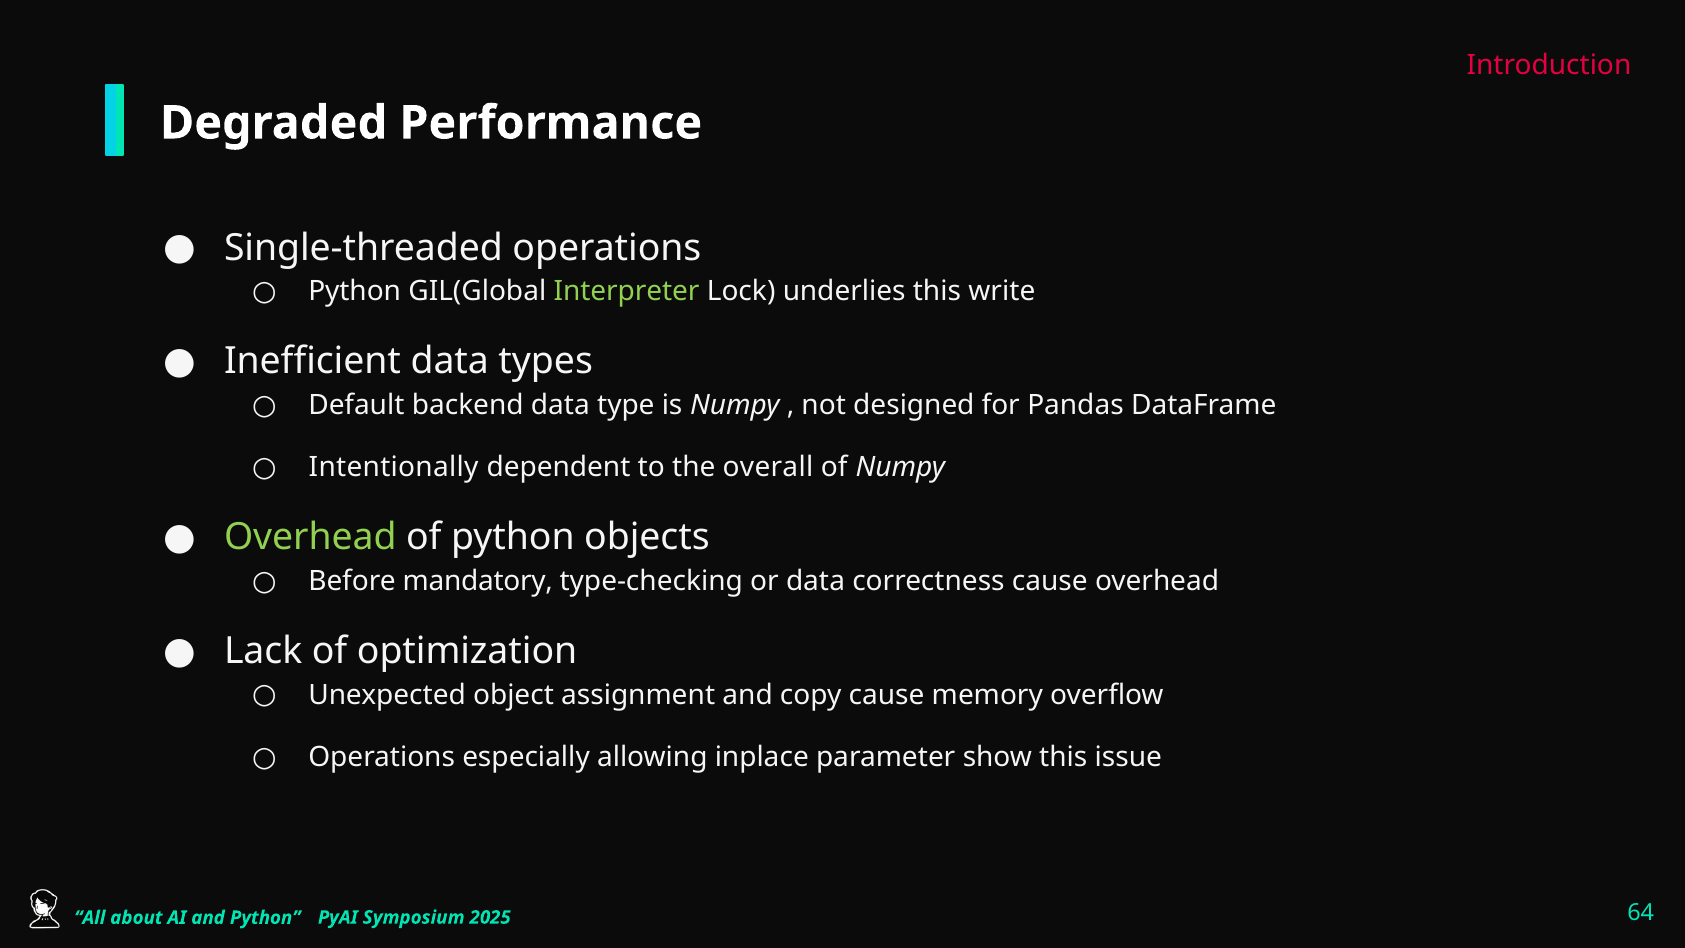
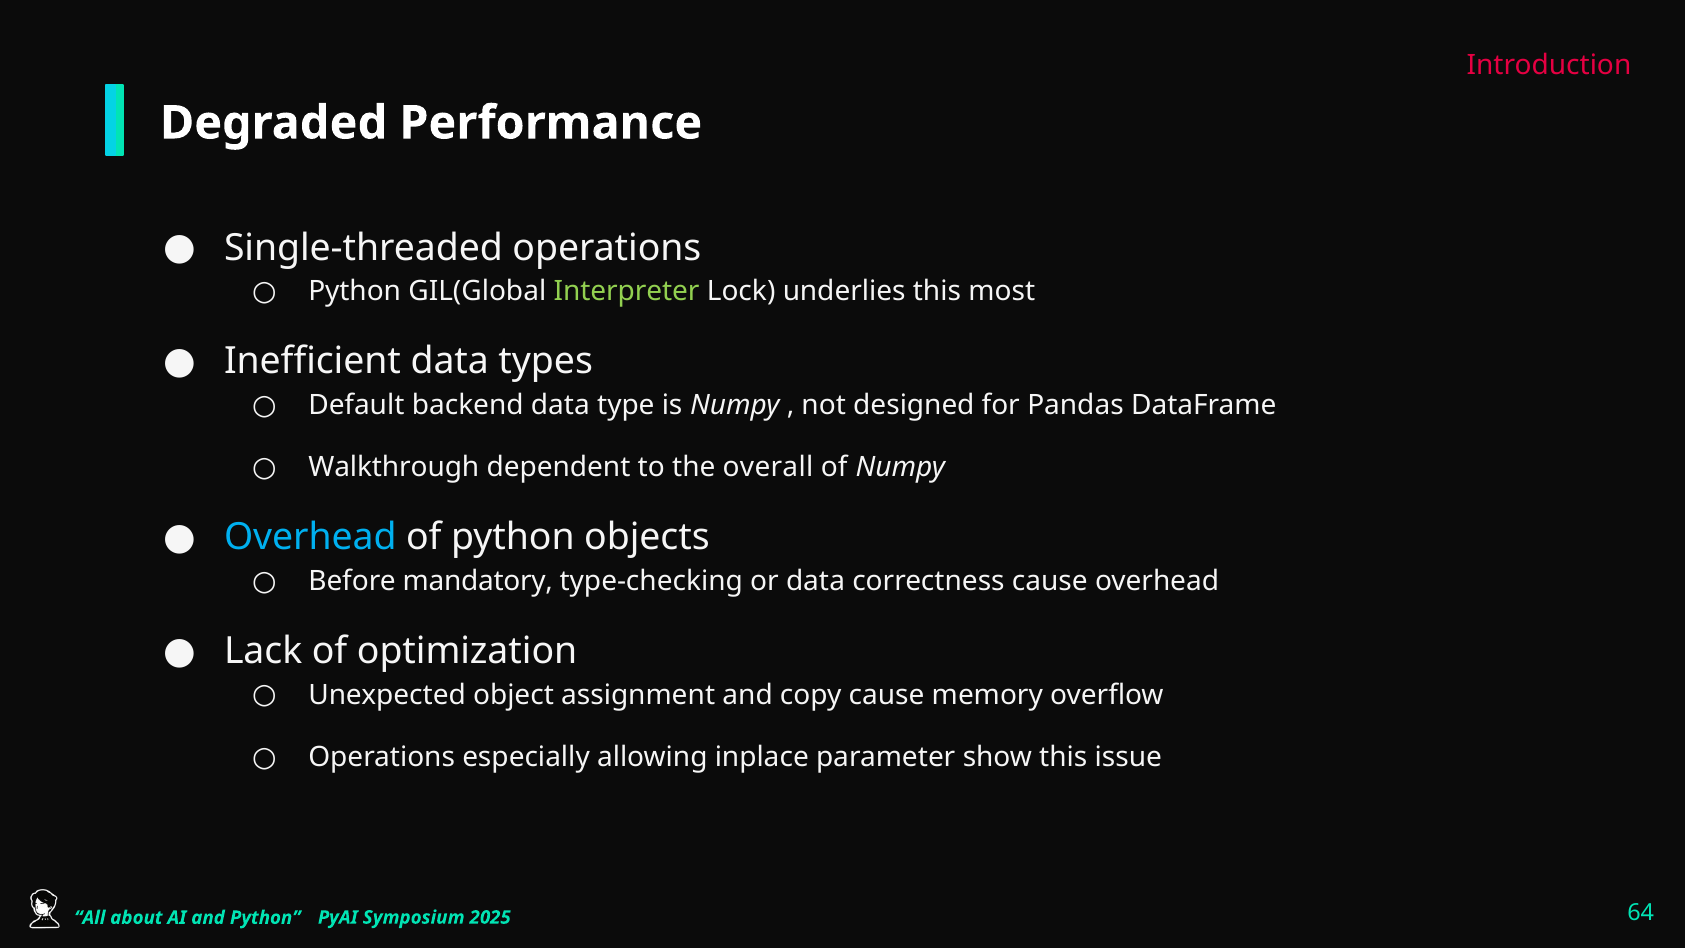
write: write -> most
Intentionally: Intentionally -> Walkthrough
Overhead at (310, 537) colour: light green -> light blue
